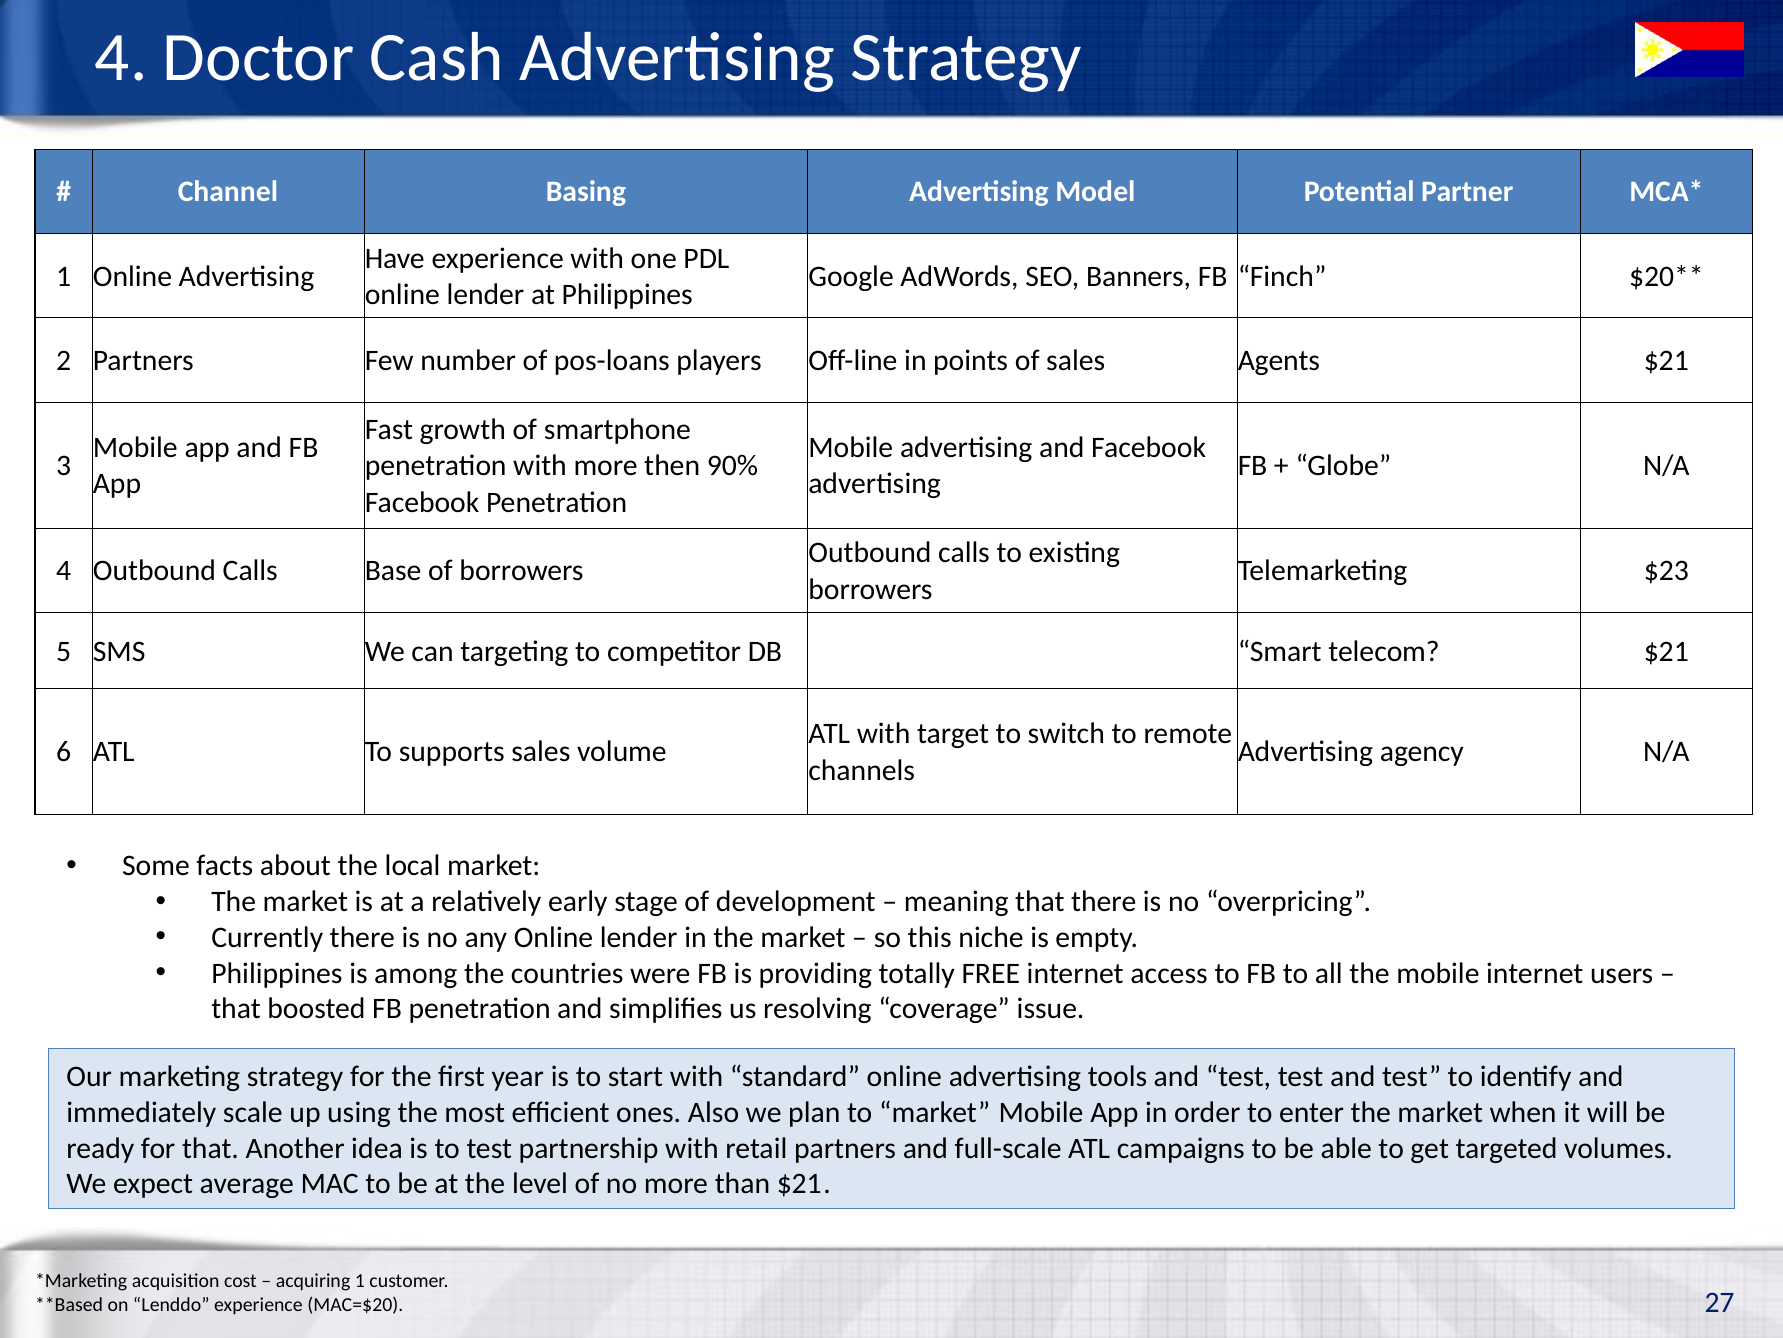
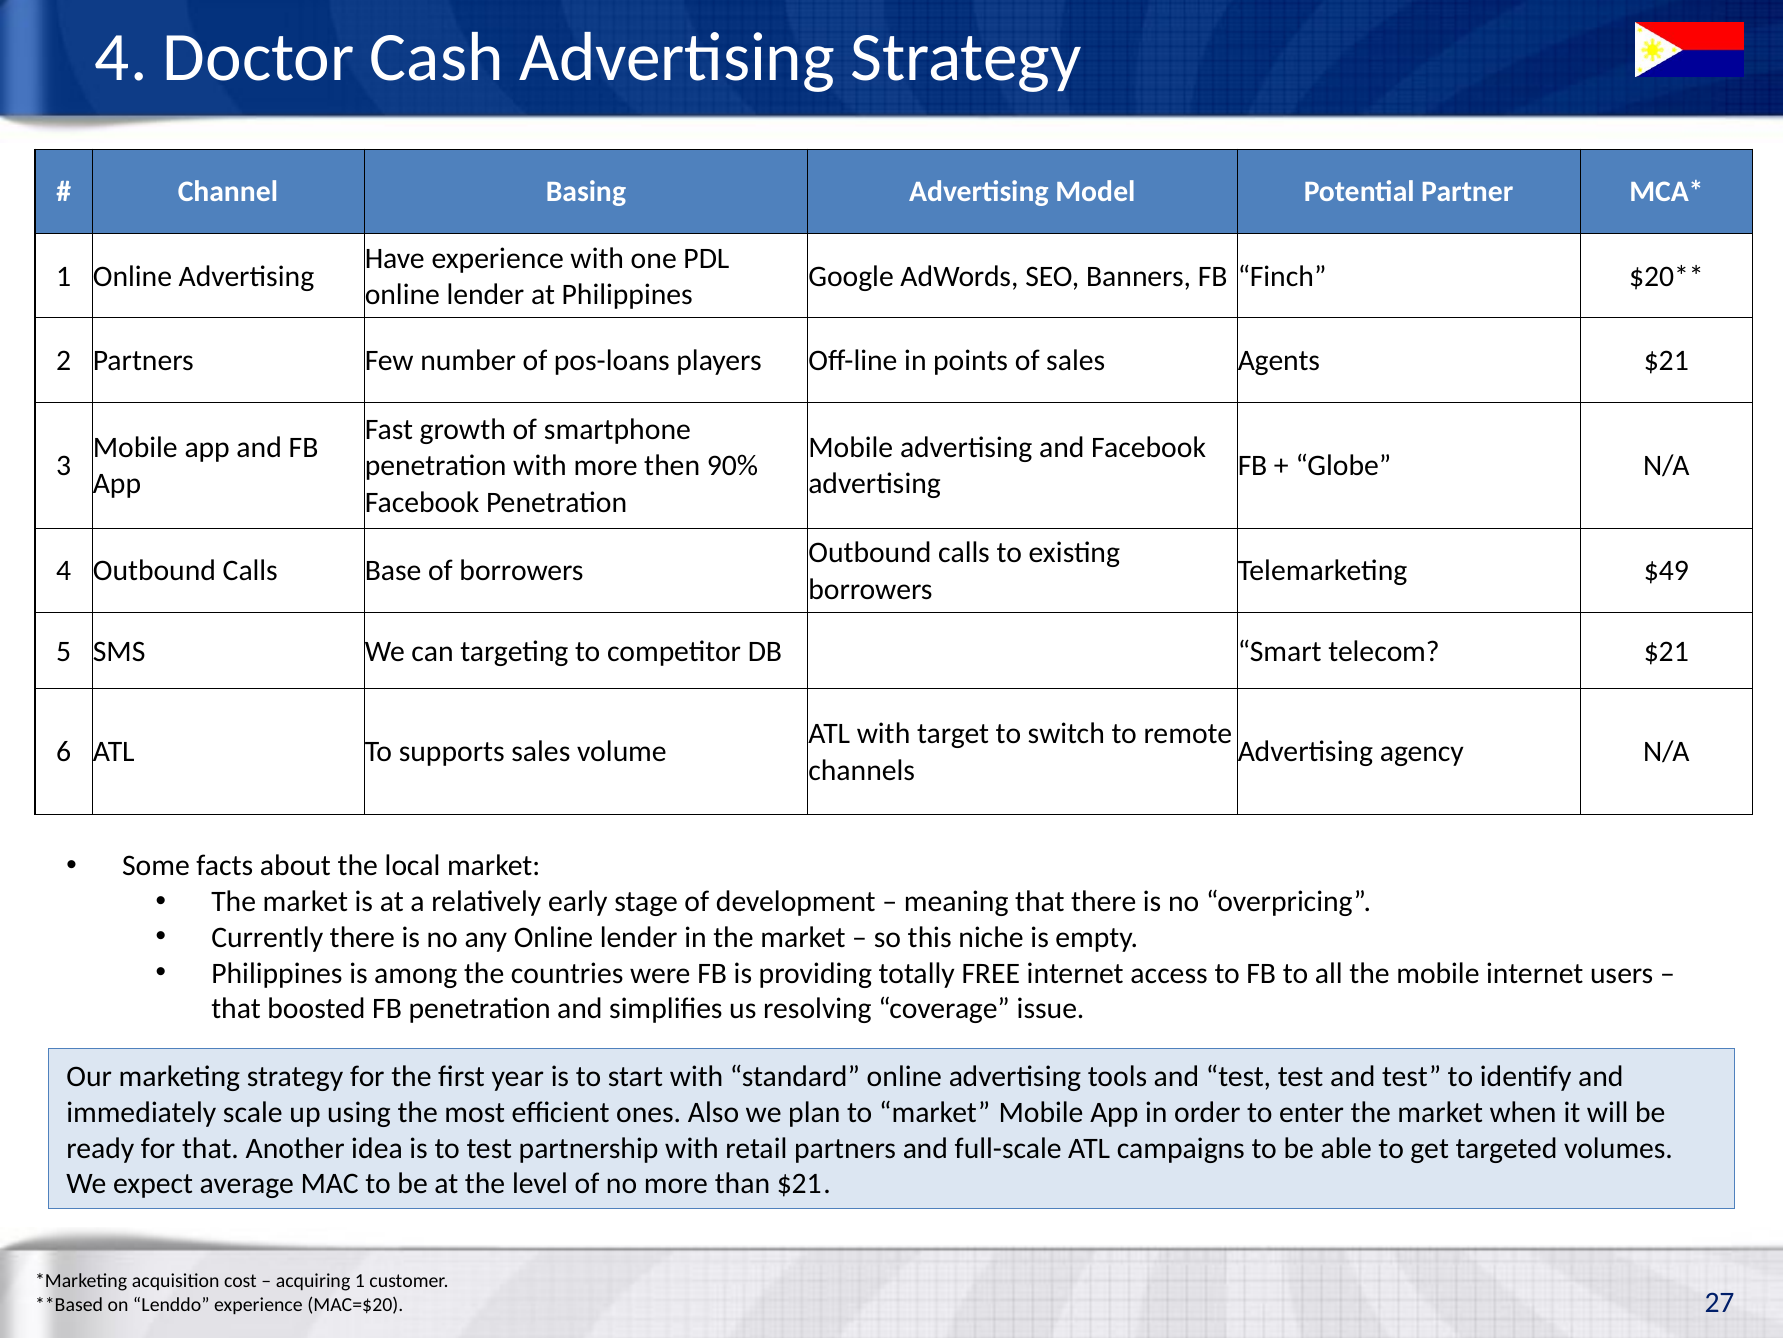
$23: $23 -> $49
